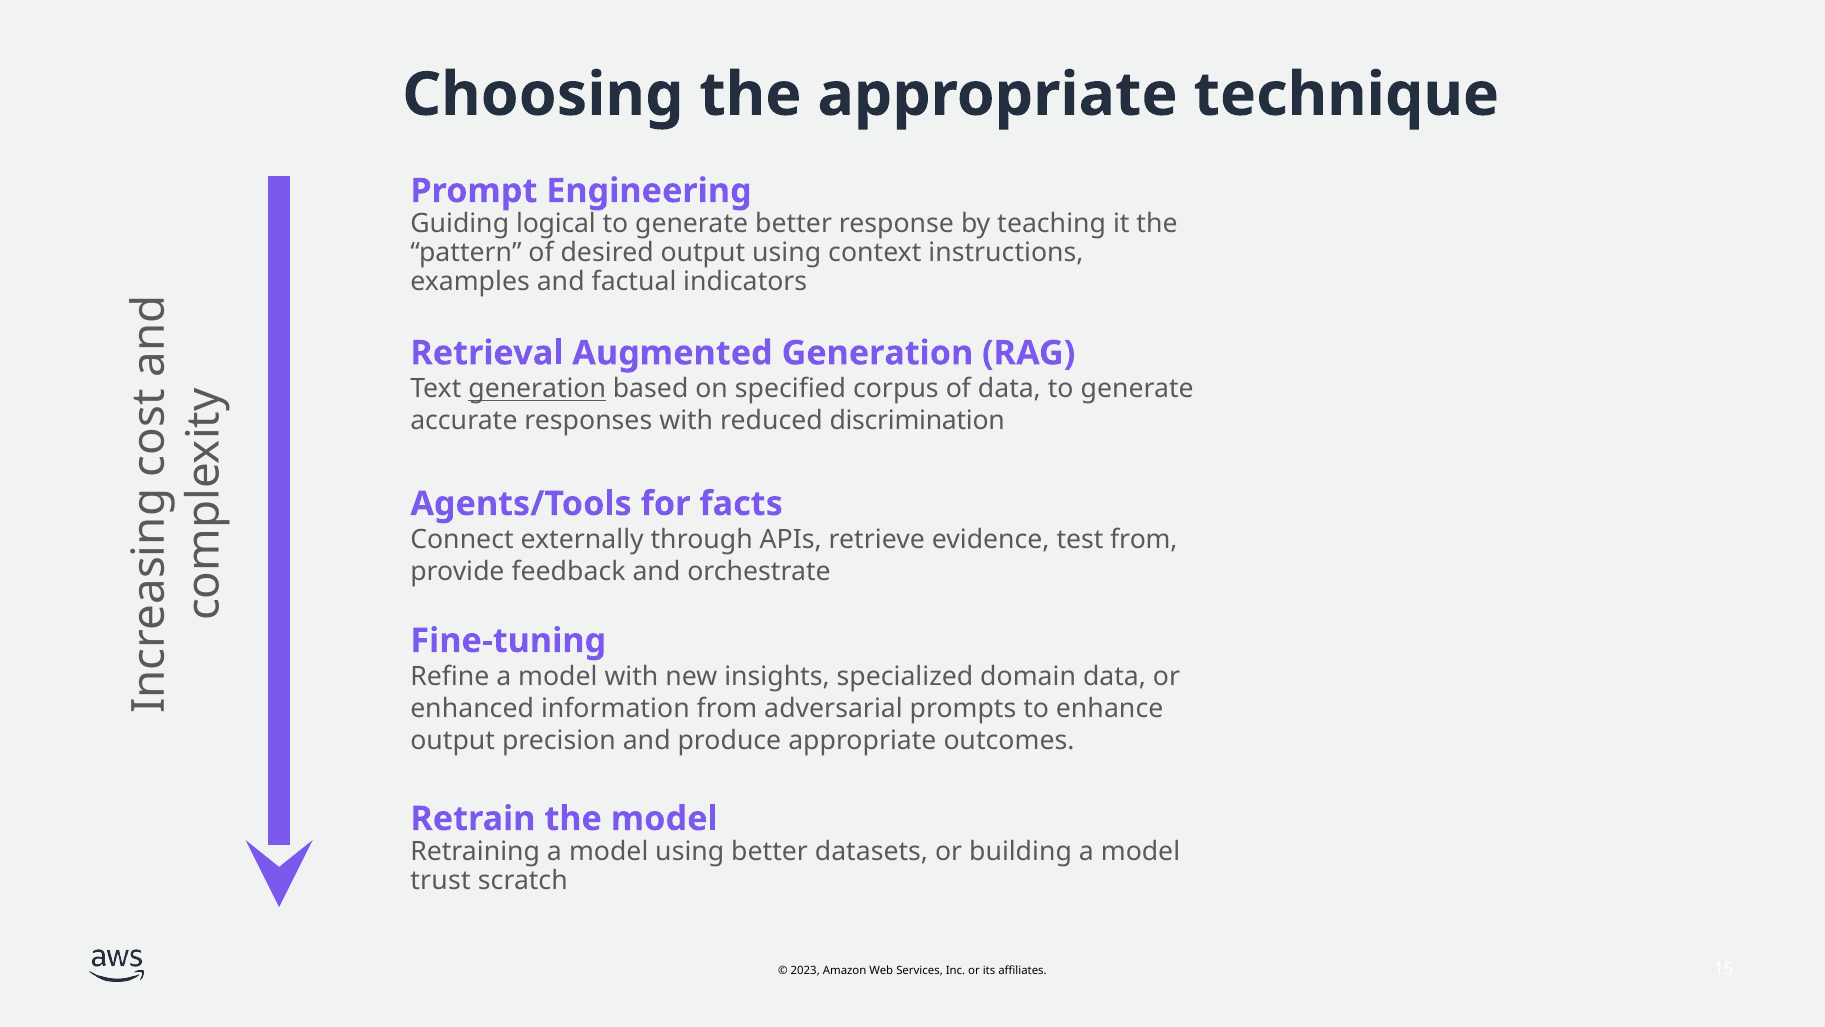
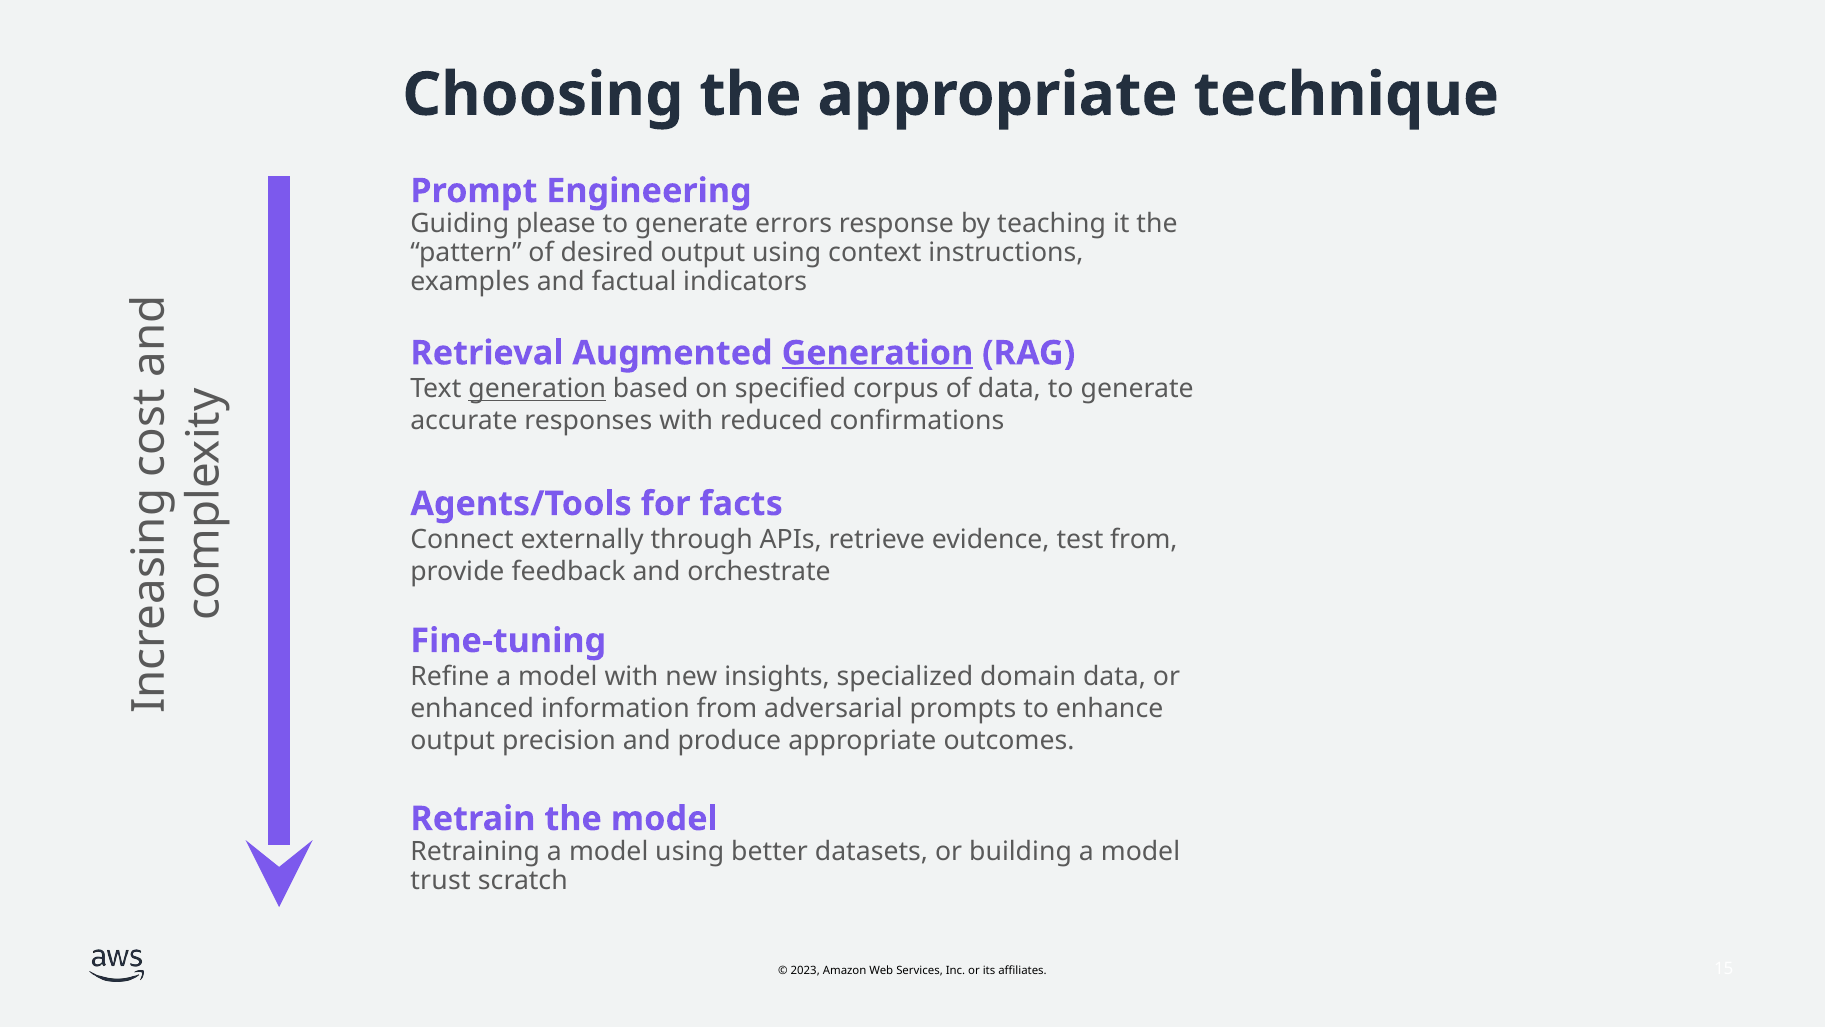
logical: logical -> please
generate better: better -> errors
Generation at (877, 353) underline: none -> present
discrimination: discrimination -> confirmations
